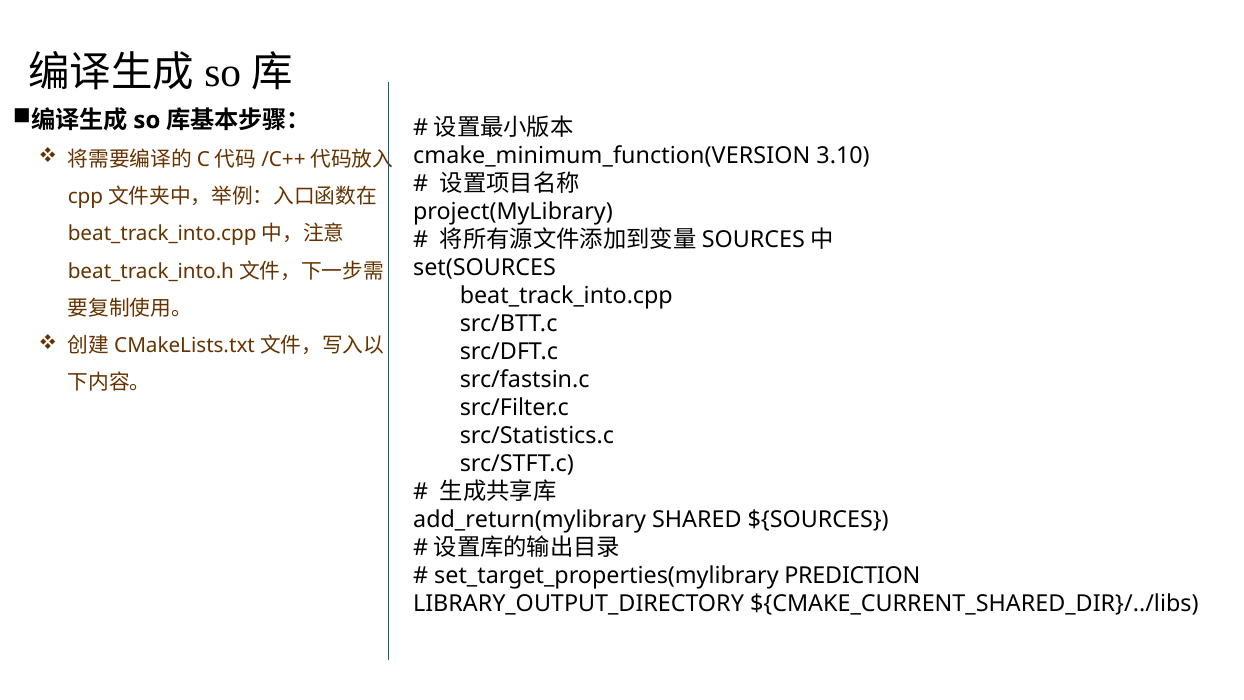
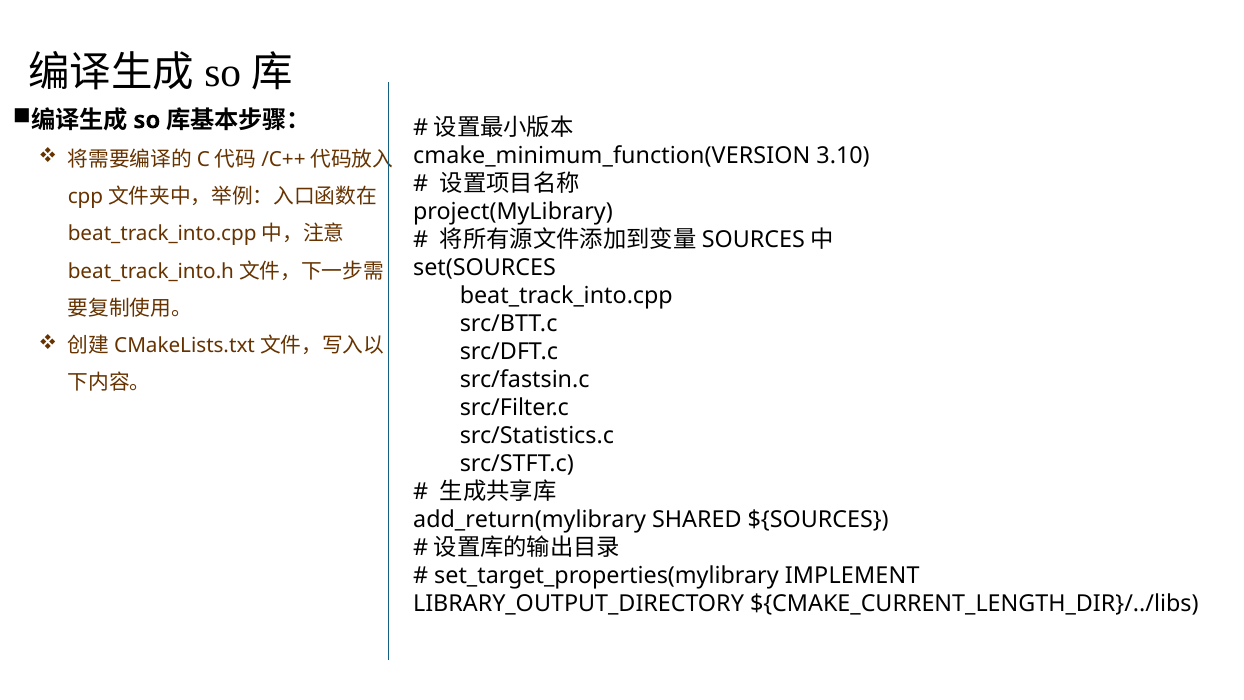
PREDICTION: PREDICTION -> IMPLEMENT
${CMAKE_CURRENT_SHARED_DIR}/../libs: ${CMAKE_CURRENT_SHARED_DIR}/../libs -> ${CMAKE_CURRENT_LENGTH_DIR}/../libs
